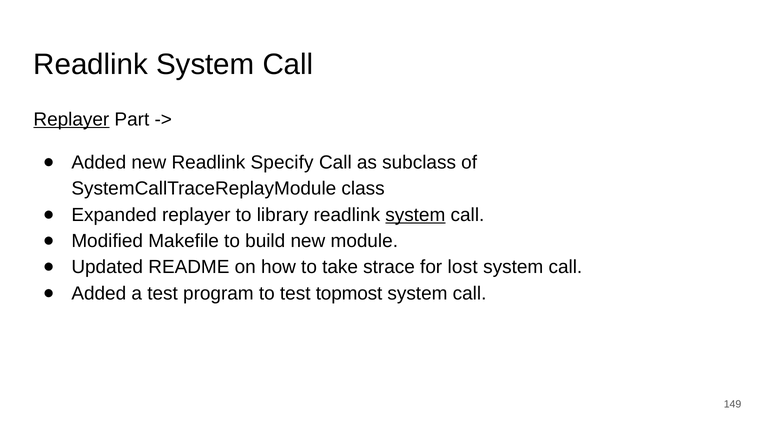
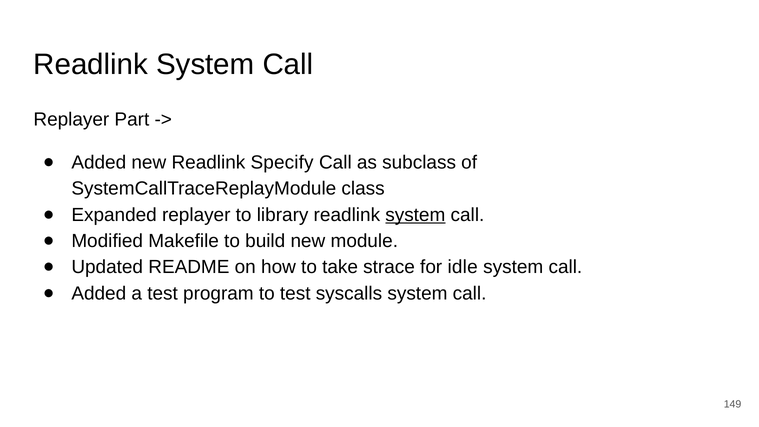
Replayer at (71, 119) underline: present -> none
lost: lost -> idle
topmost: topmost -> syscalls
